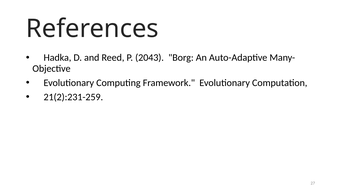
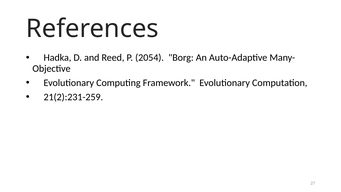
2043: 2043 -> 2054
